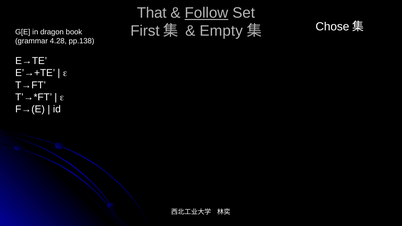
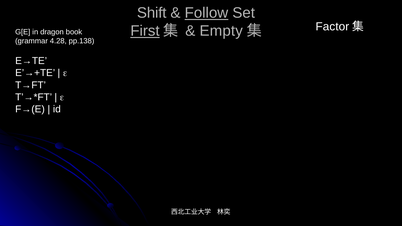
That: That -> Shift
Chose: Chose -> Factor
First underline: none -> present
